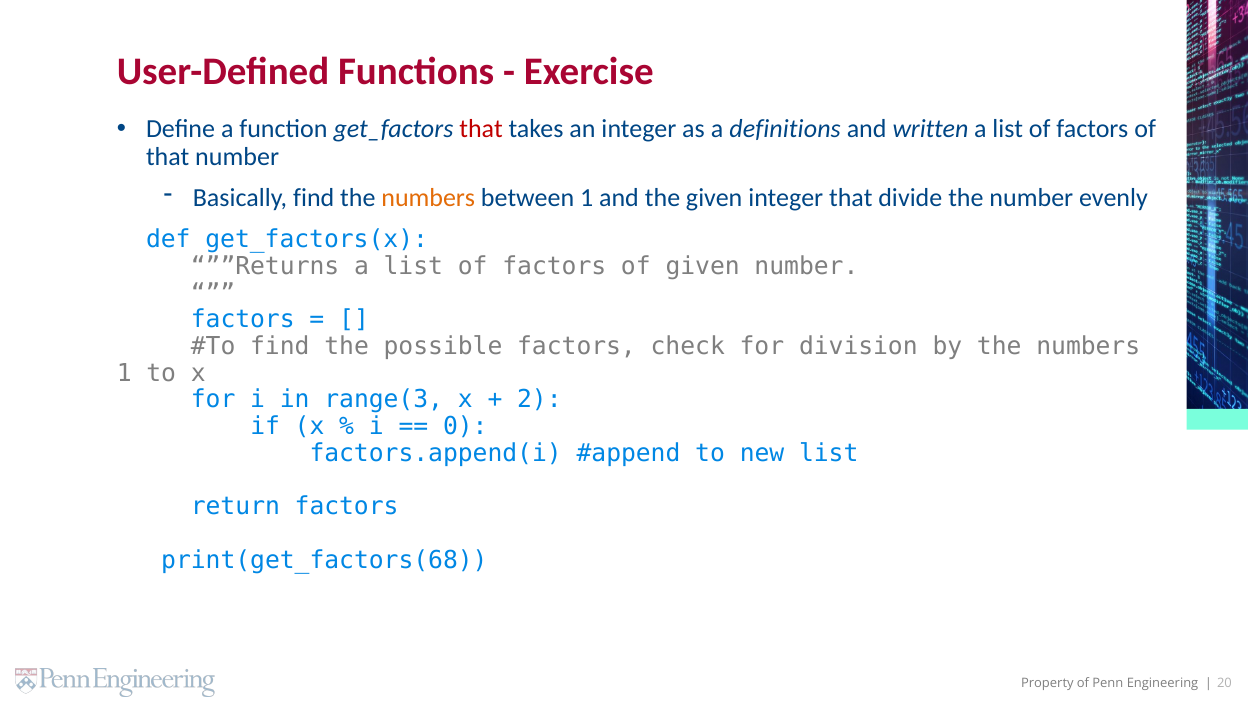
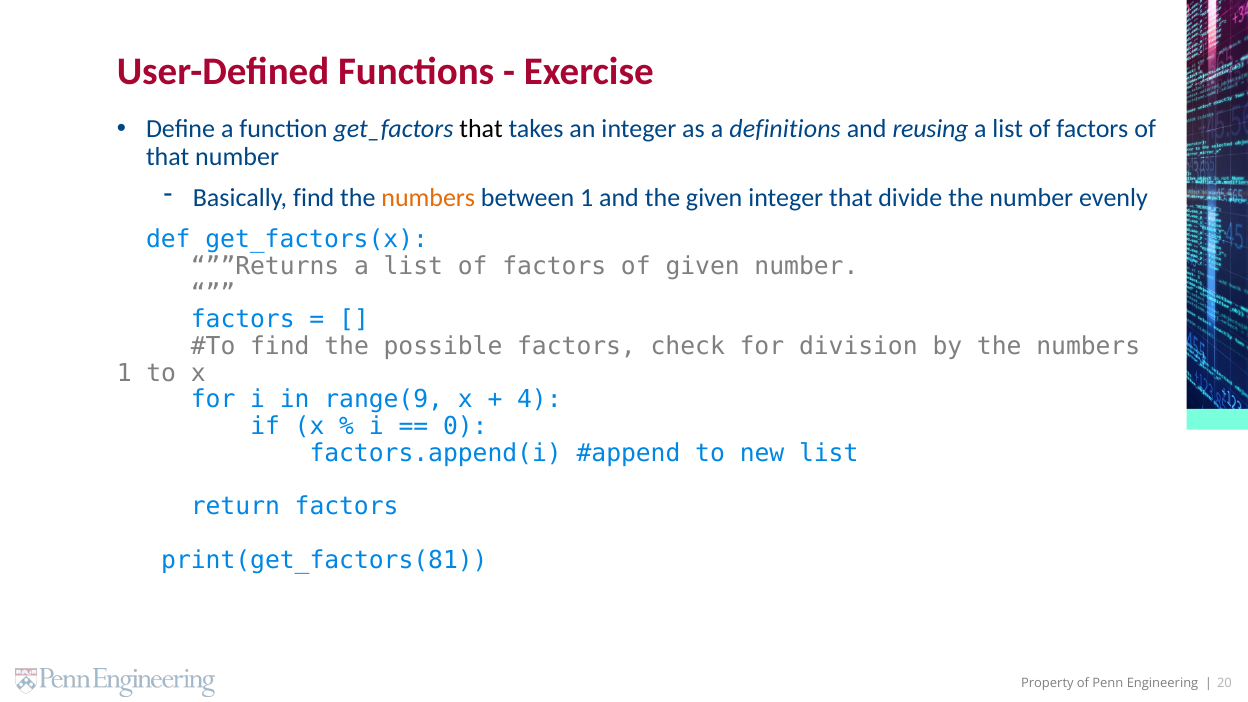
that at (481, 129) colour: red -> black
written: written -> reusing
range(3: range(3 -> range(9
2: 2 -> 4
print(get_factors(68: print(get_factors(68 -> print(get_factors(81
